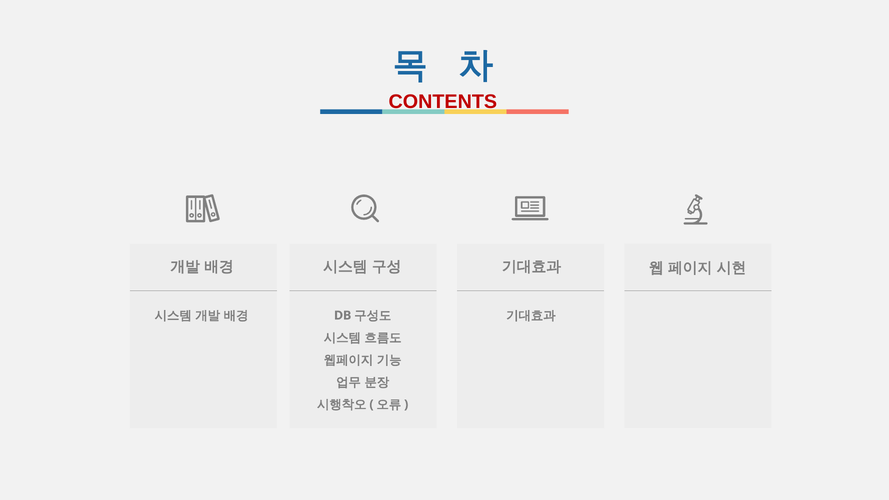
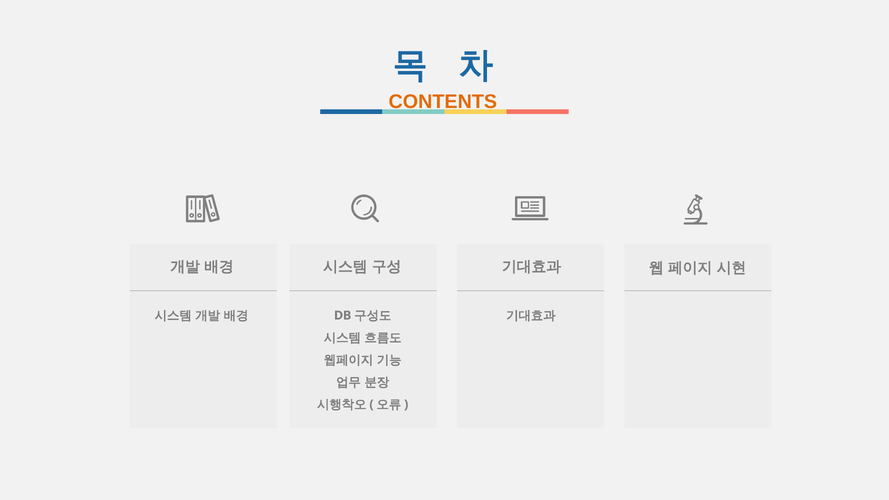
CONTENTS colour: red -> orange
